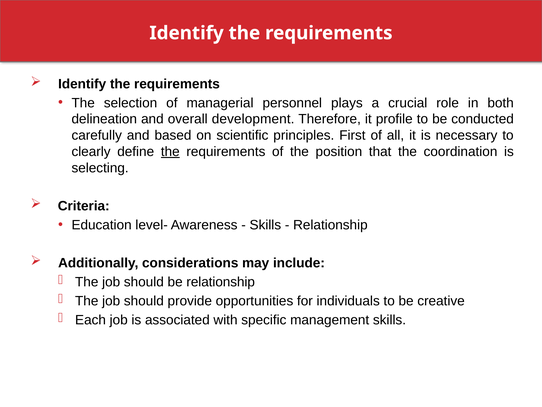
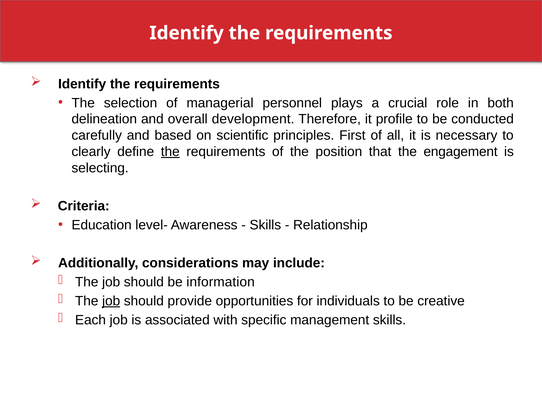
coordination: coordination -> engagement
be relationship: relationship -> information
job at (111, 301) underline: none -> present
